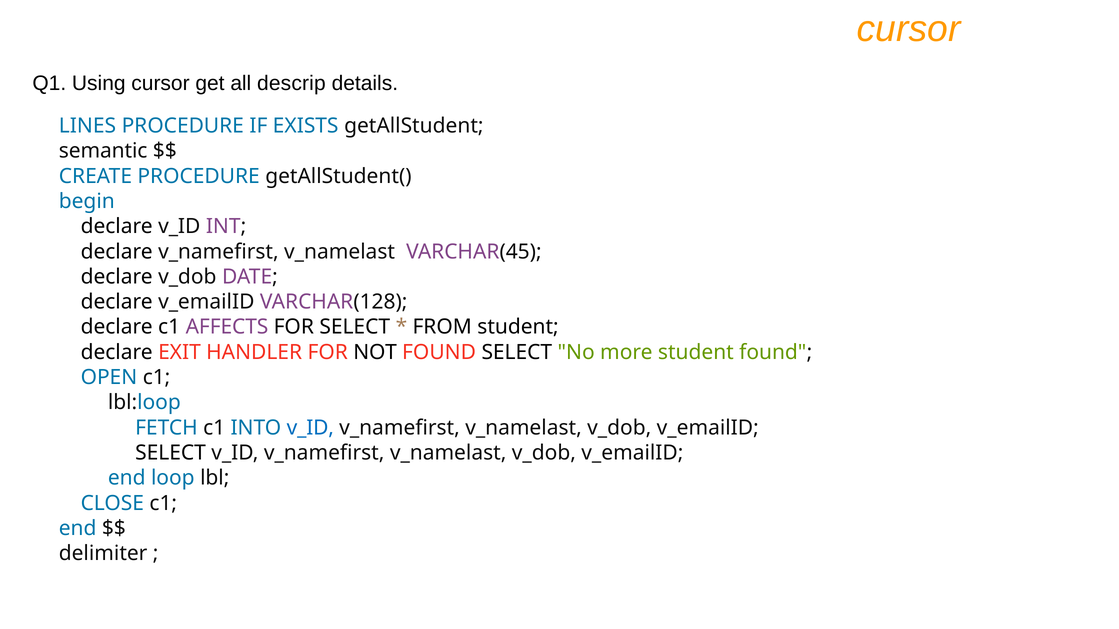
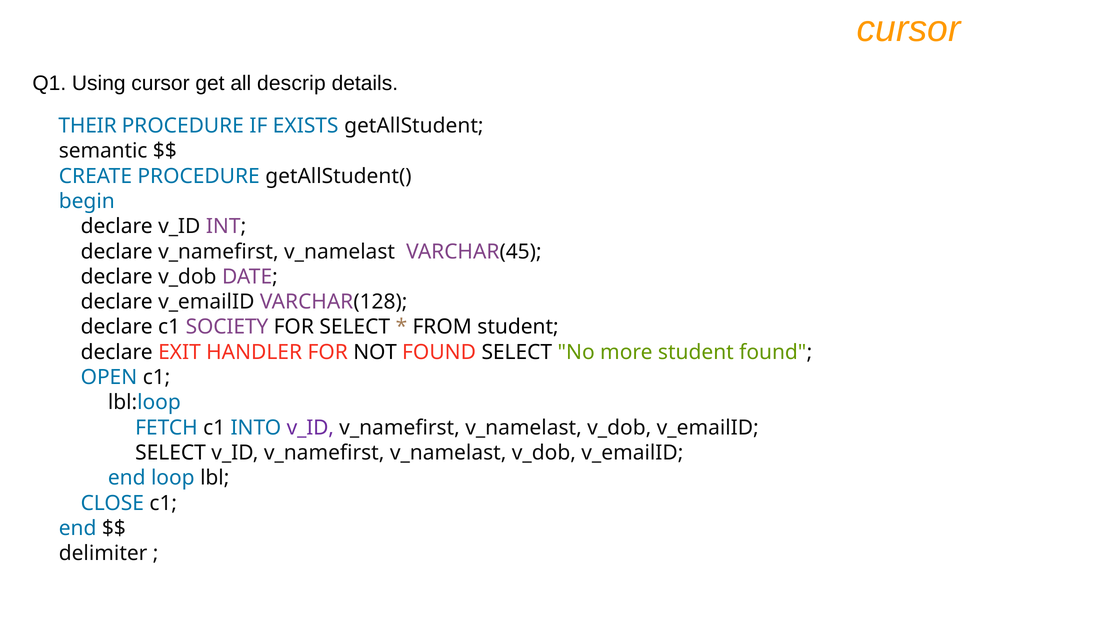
LINES: LINES -> THEIR
AFFECTS: AFFECTS -> SOCIETY
v_ID at (310, 428) colour: blue -> purple
